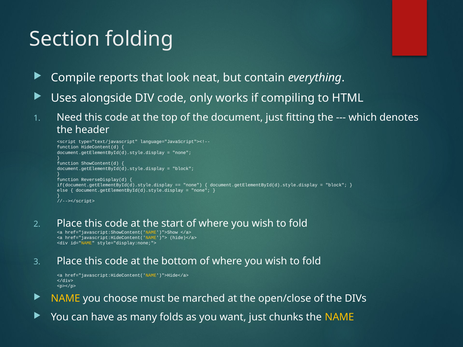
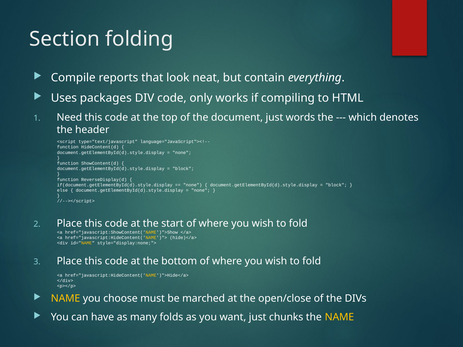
alongside: alongside -> packages
fitting: fitting -> words
